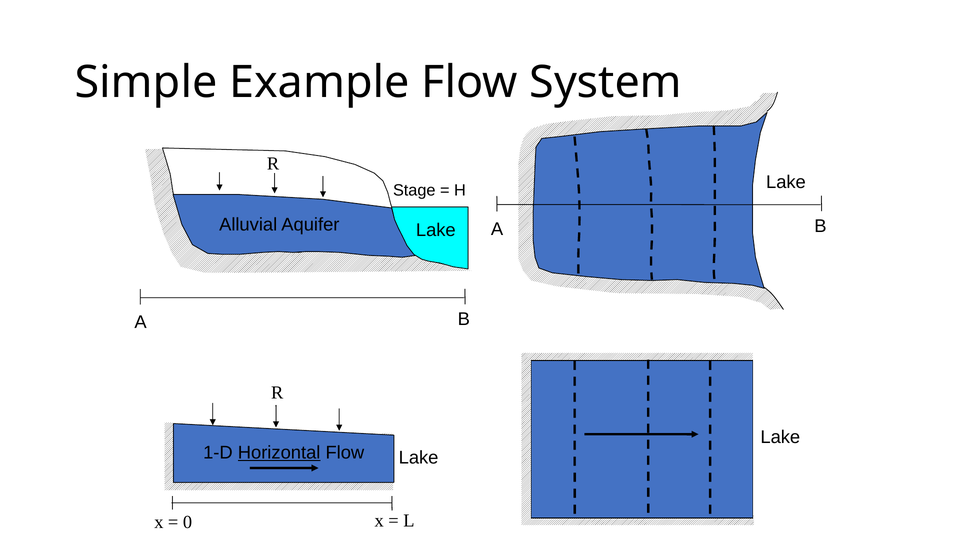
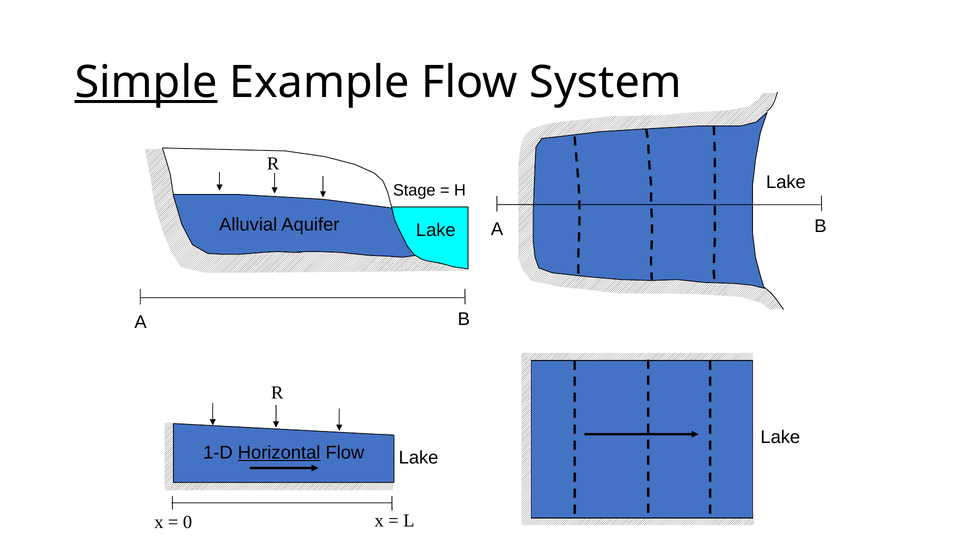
Simple underline: none -> present
